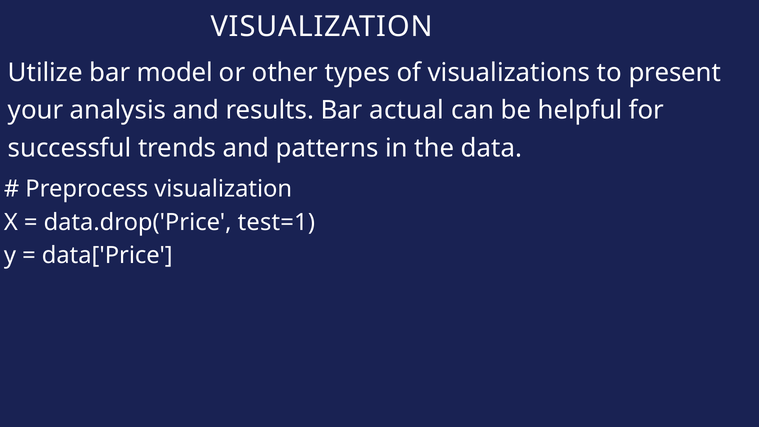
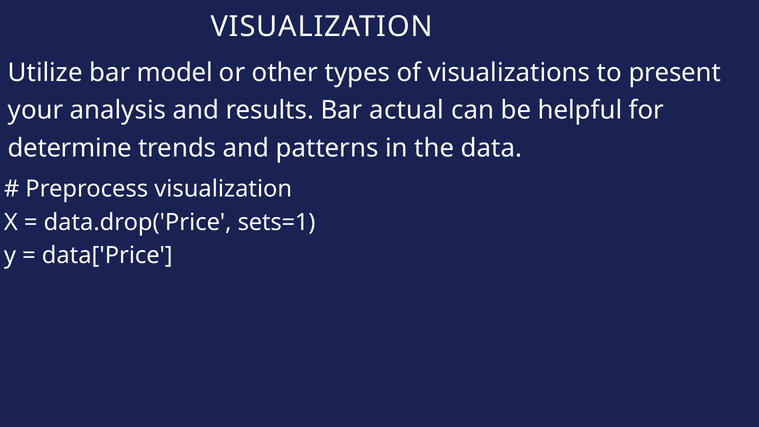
successful: successful -> determine
test=1: test=1 -> sets=1
